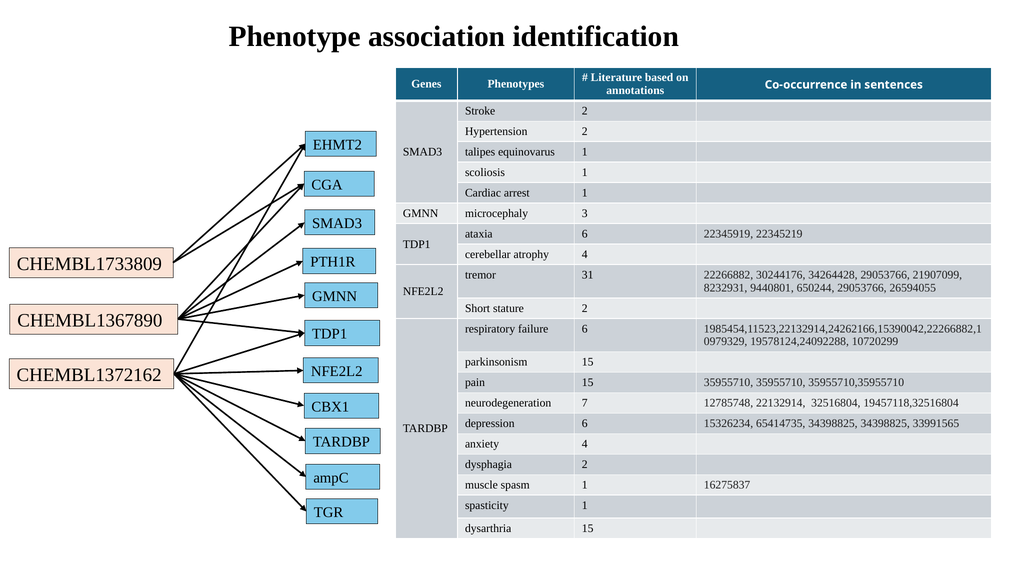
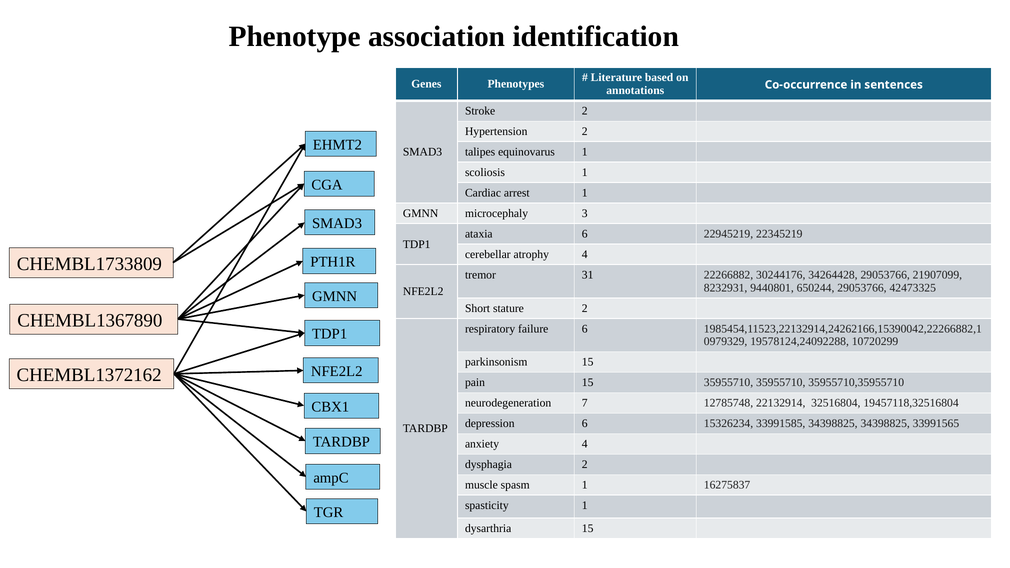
22345919: 22345919 -> 22945219
26594055: 26594055 -> 42473325
65414735: 65414735 -> 33991585
